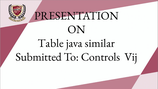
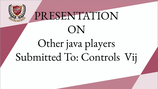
Table: Table -> Other
similar: similar -> players
